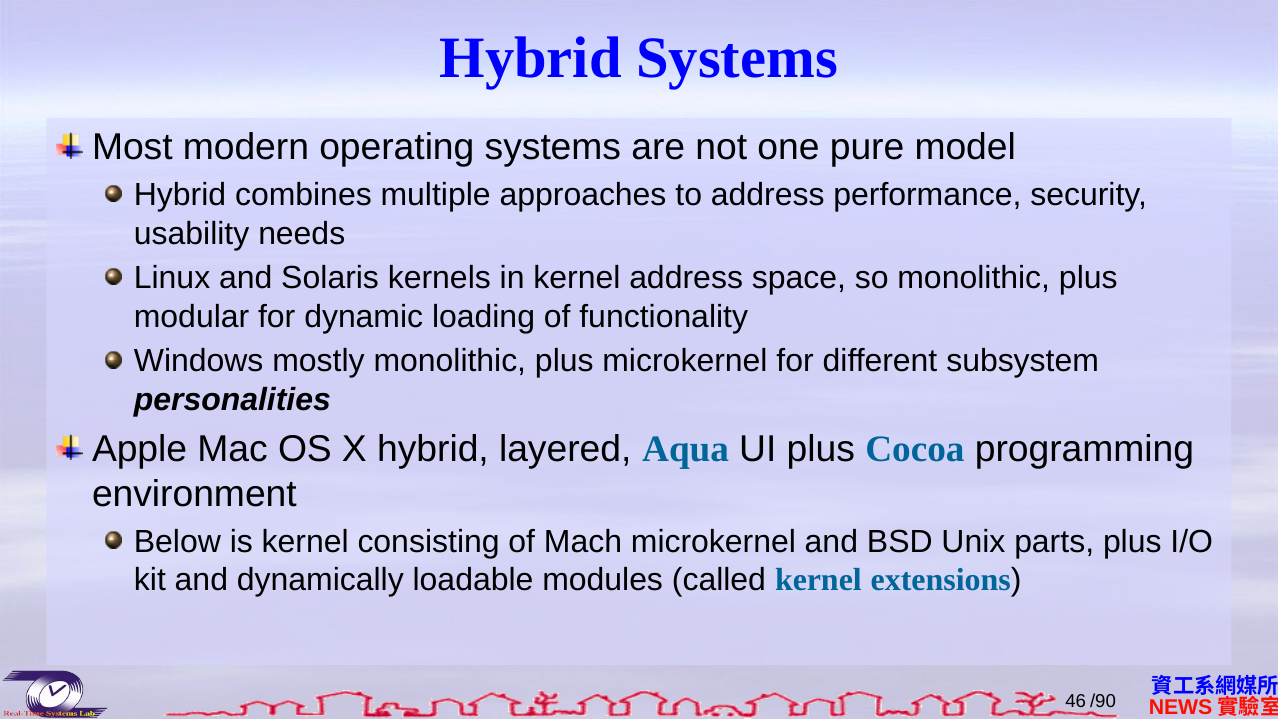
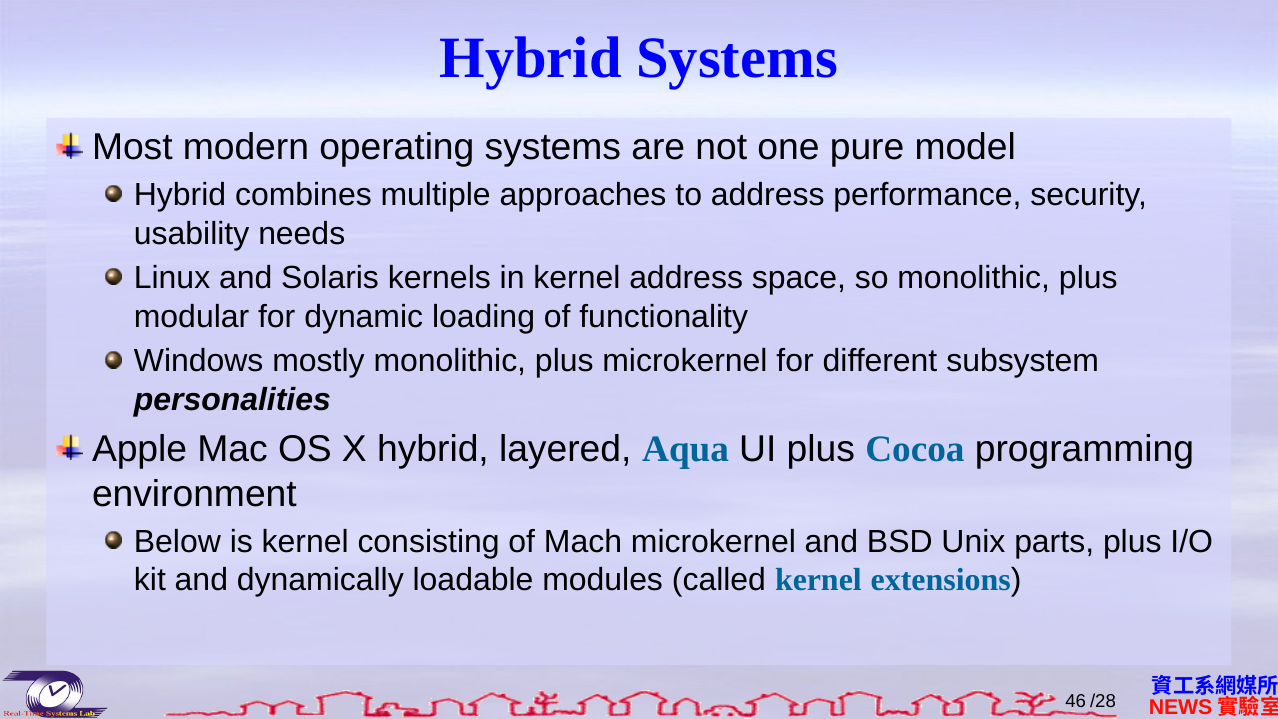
/90: /90 -> /28
